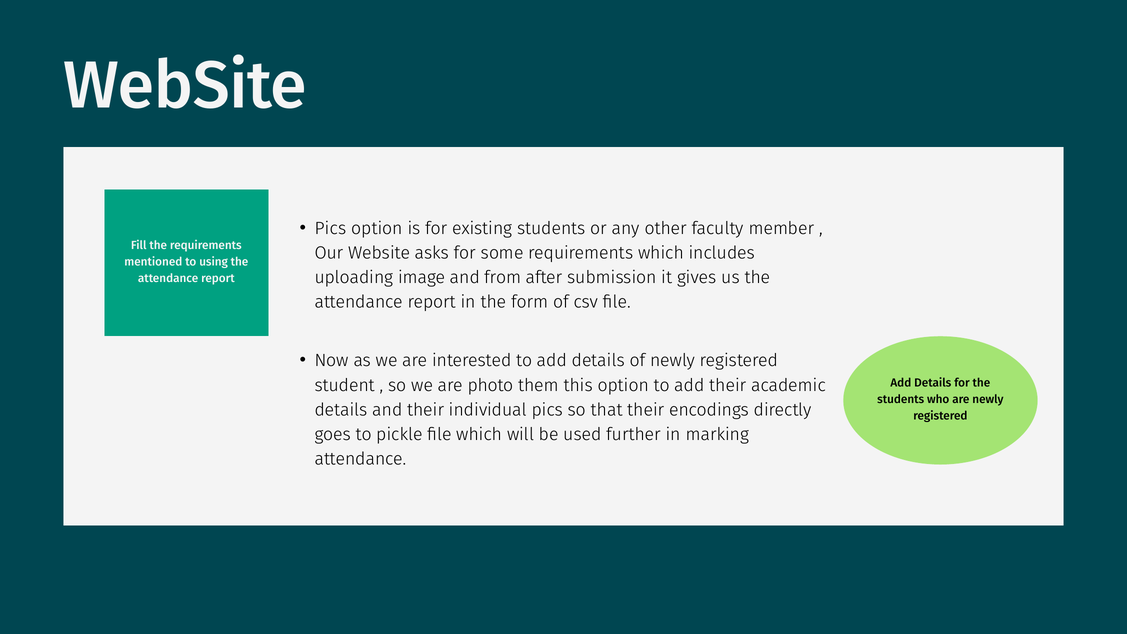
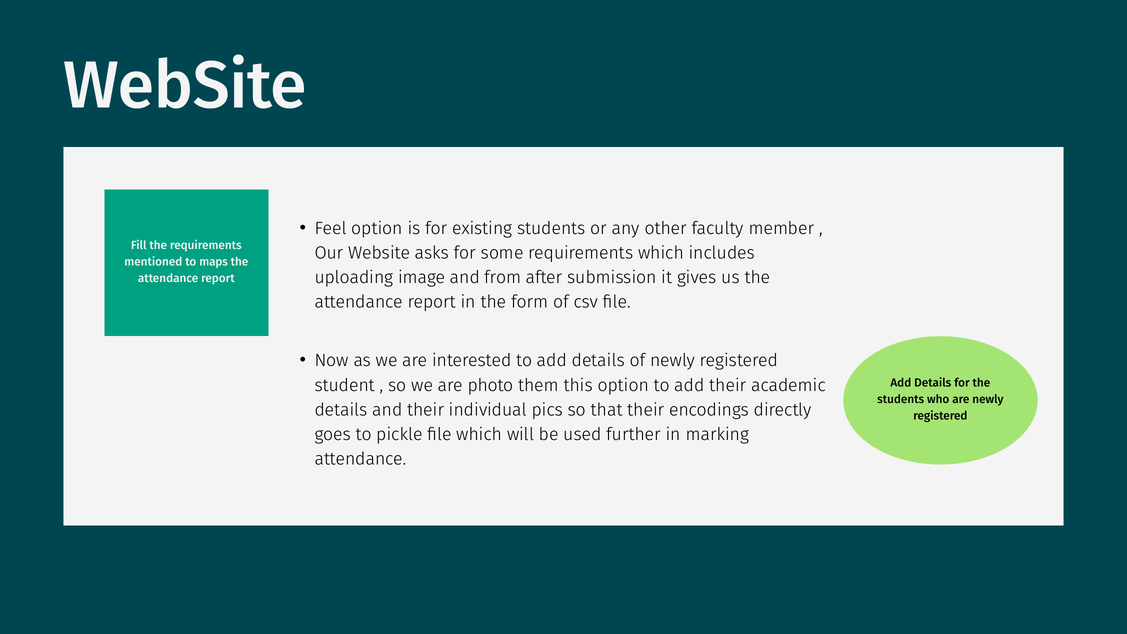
Pics at (330, 228): Pics -> Feel
using: using -> maps
